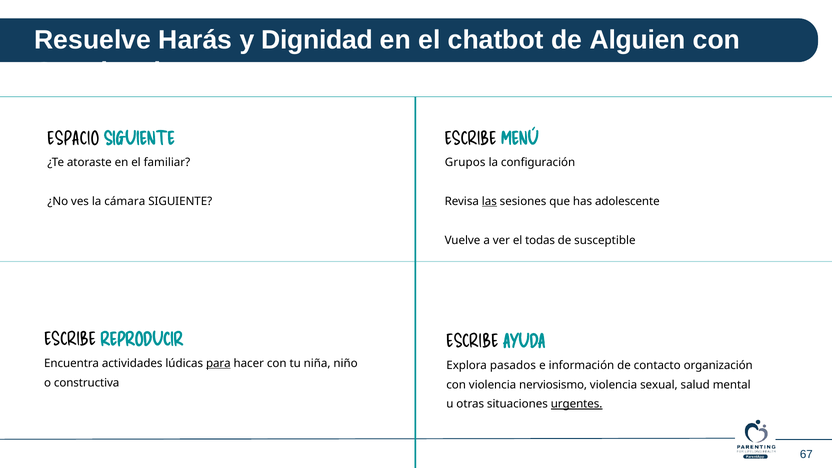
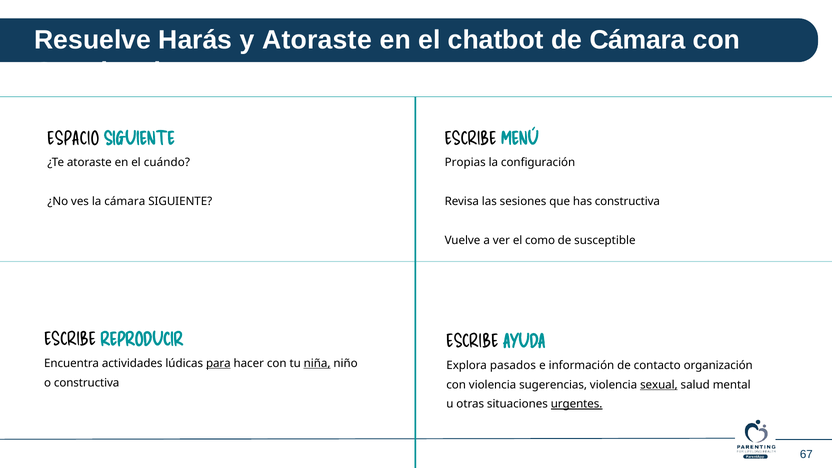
y Dignidad: Dignidad -> Atoraste
de Alguien: Alguien -> Cámara
familiar: familiar -> cuándo
Grupos: Grupos -> Propias
las underline: present -> none
has adolescente: adolescente -> constructiva
todas: todas -> como
niña underline: none -> present
nerviosismo: nerviosismo -> sugerencias
sexual underline: none -> present
